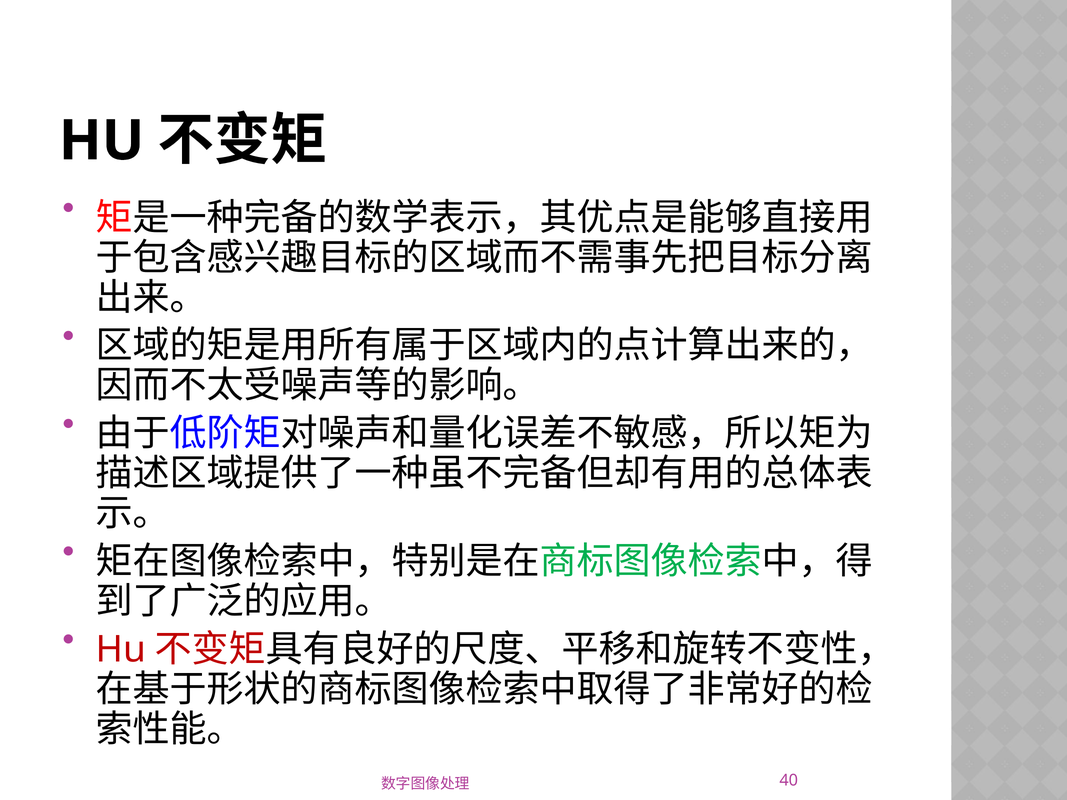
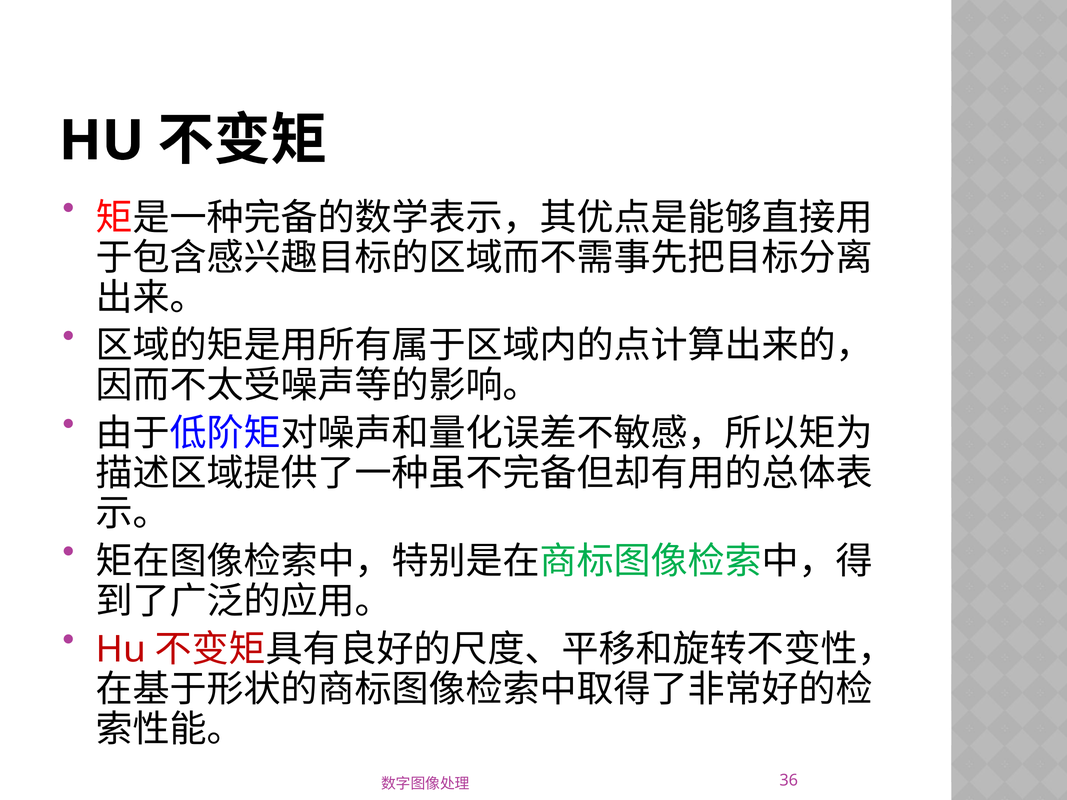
40: 40 -> 36
